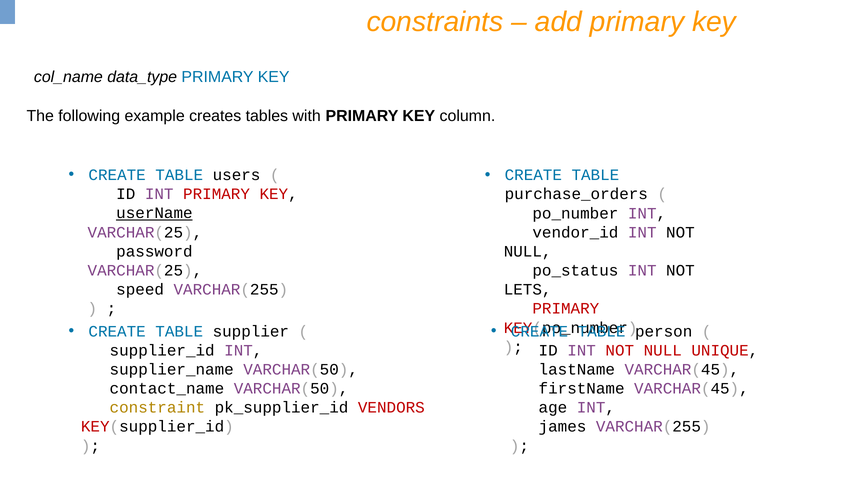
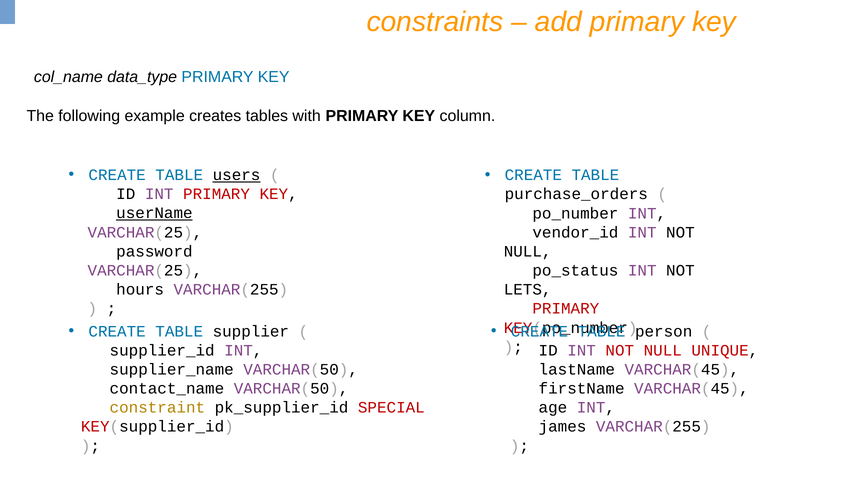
users underline: none -> present
speed: speed -> hours
VENDORS: VENDORS -> SPECIAL
